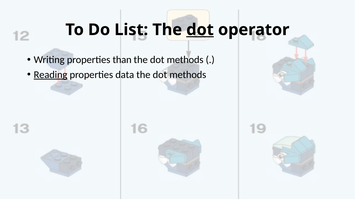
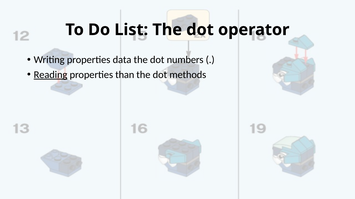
dot at (200, 30) underline: present -> none
than: than -> data
methods at (185, 60): methods -> numbers
data: data -> than
